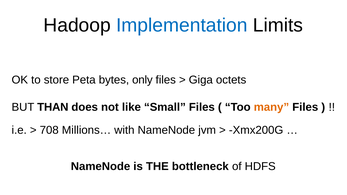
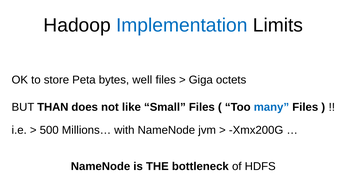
only: only -> well
many colour: orange -> blue
708: 708 -> 500
